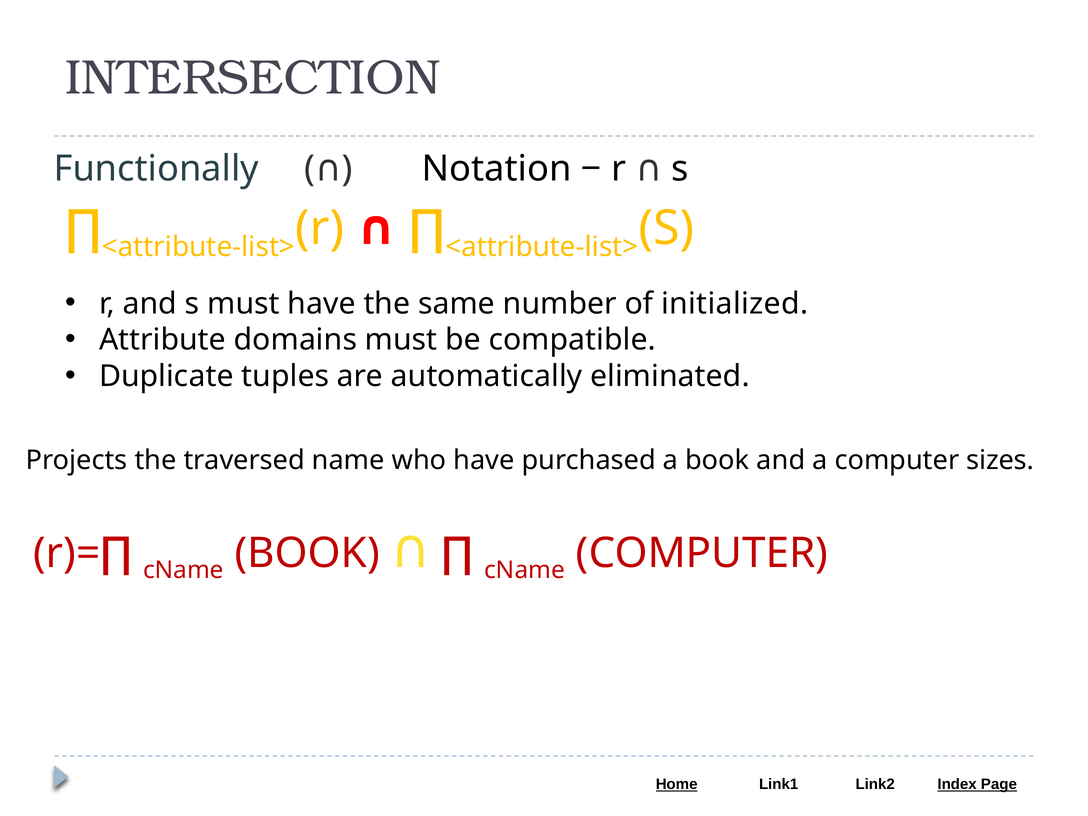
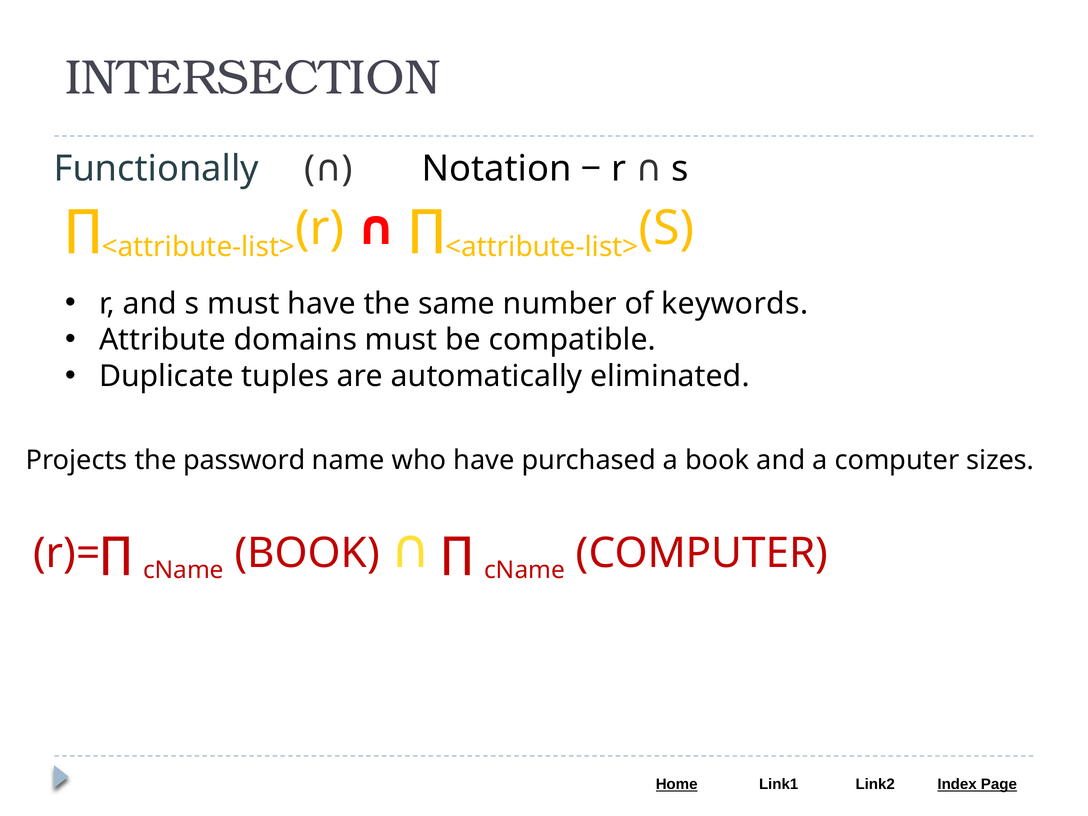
initialized: initialized -> keywords
traversed: traversed -> password
